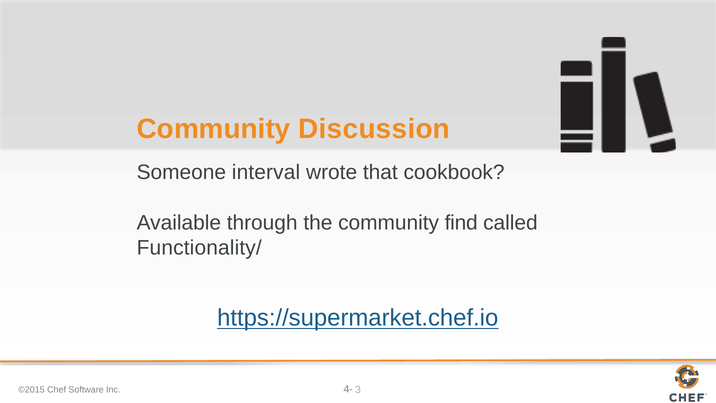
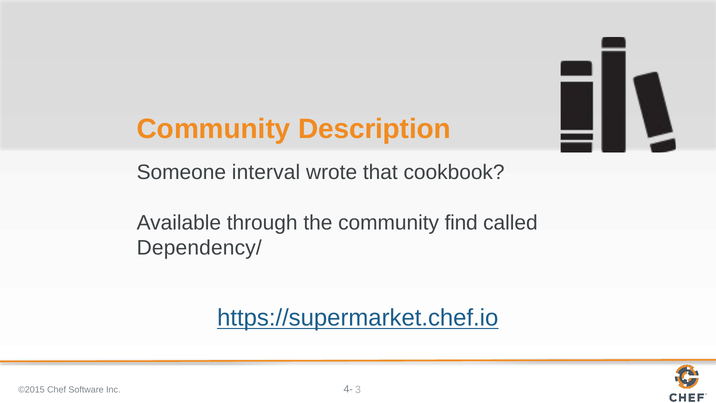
Discussion: Discussion -> Description
Functionality/: Functionality/ -> Dependency/
